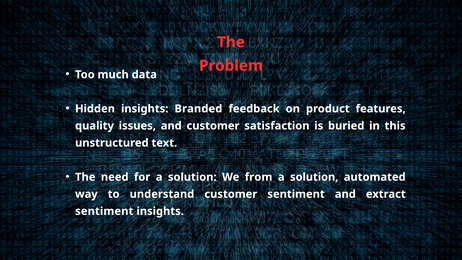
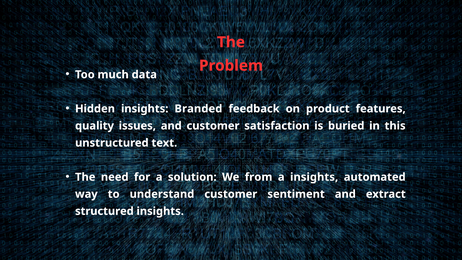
solution at (314, 177): solution -> insights
sentiment at (104, 211): sentiment -> structured
